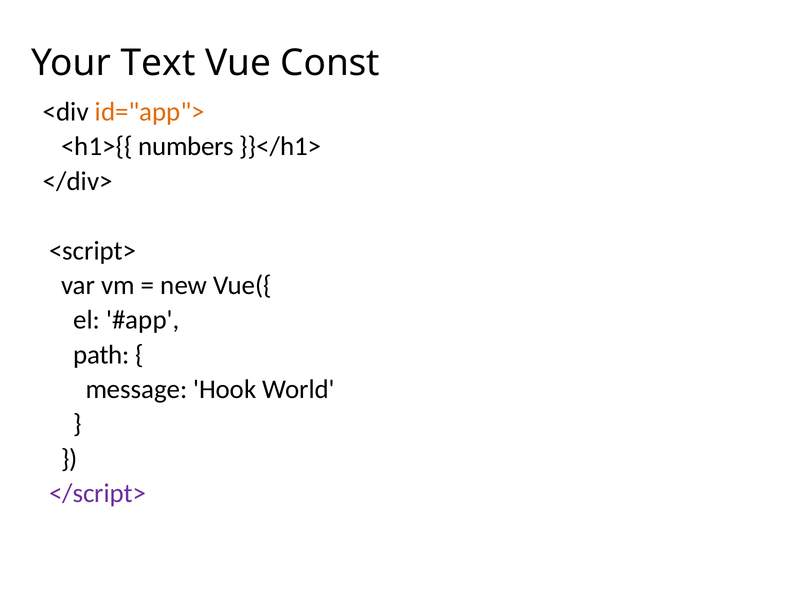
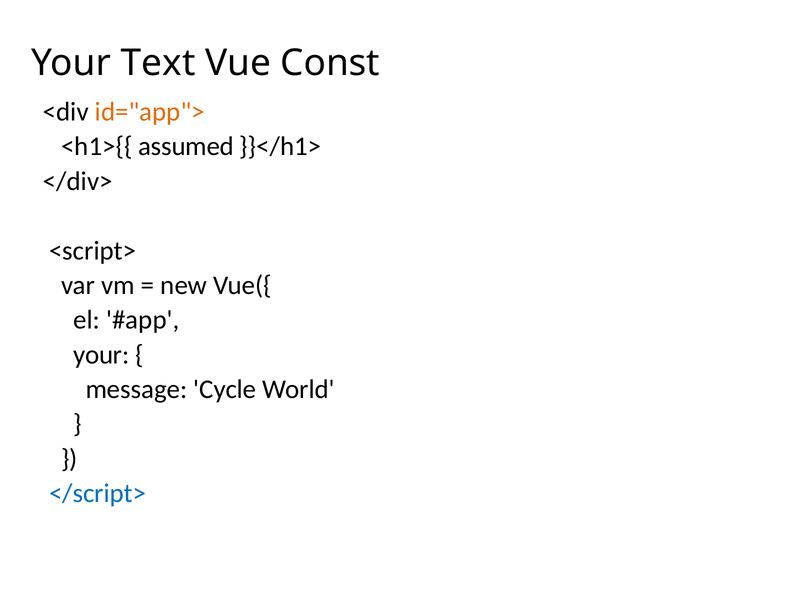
numbers: numbers -> assumed
path at (101, 355): path -> your
Hook: Hook -> Cycle
</script> colour: purple -> blue
